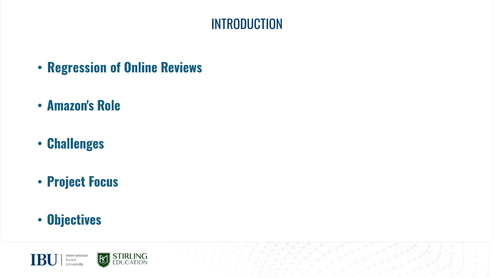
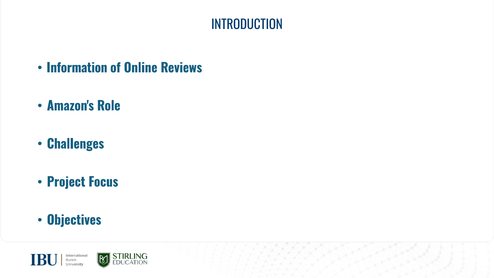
Regression: Regression -> Information
